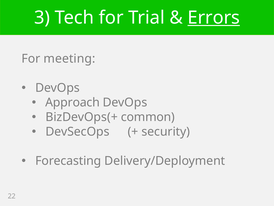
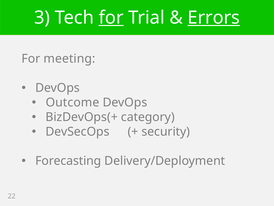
for at (111, 18) underline: none -> present
Approach: Approach -> Outcome
common: common -> category
